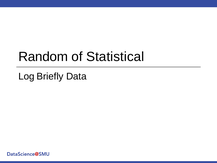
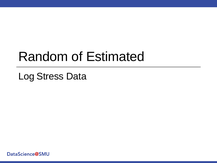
Statistical: Statistical -> Estimated
Briefly: Briefly -> Stress
